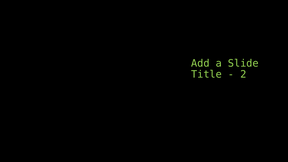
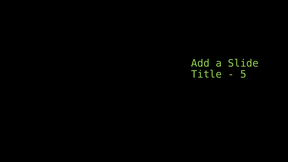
2: 2 -> 5
